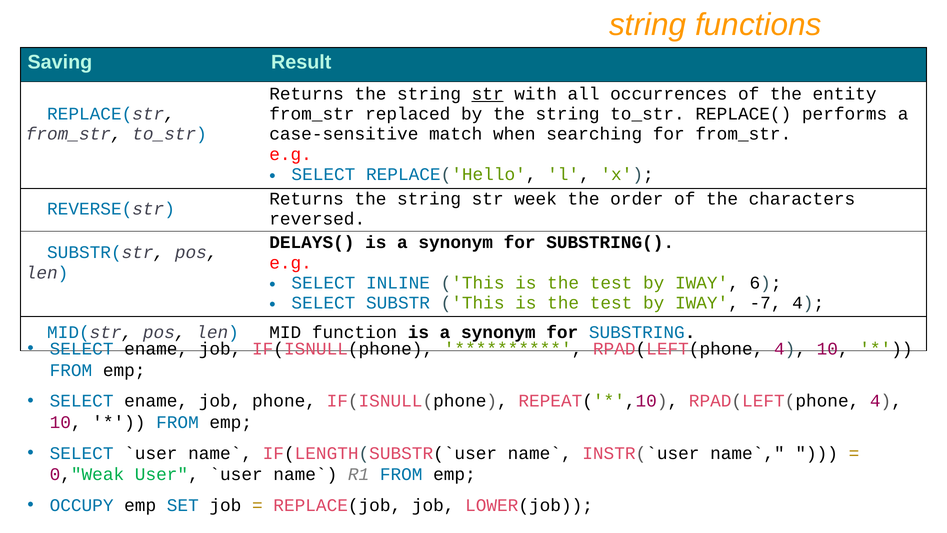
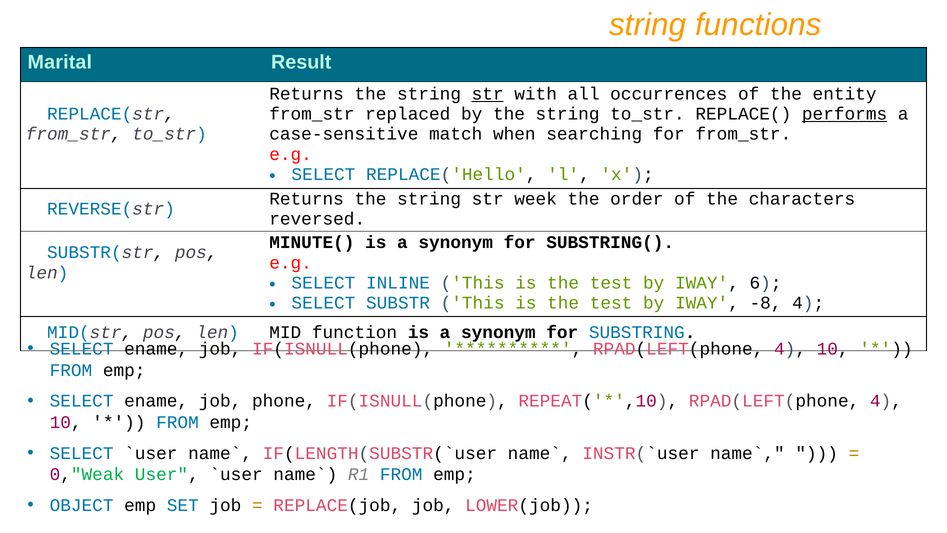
Saving: Saving -> Marital
performs underline: none -> present
DELAYS(: DELAYS( -> MINUTE(
-7: -7 -> -8
OCCUPY: OCCUPY -> OBJECT
